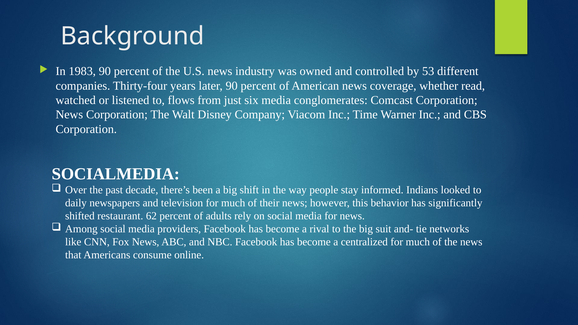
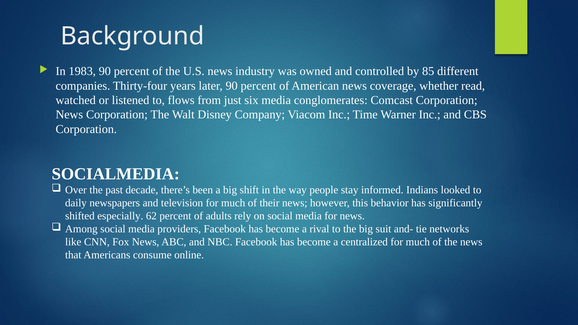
53: 53 -> 85
restaurant: restaurant -> especially
